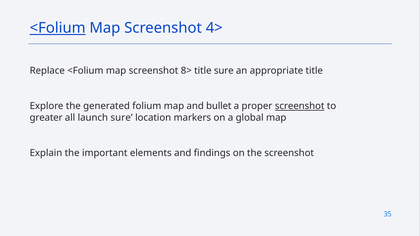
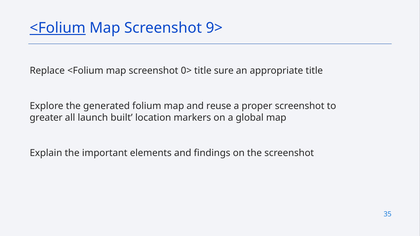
4>: 4> -> 9>
8>: 8> -> 0>
bullet: bullet -> reuse
screenshot at (300, 106) underline: present -> none
launch sure: sure -> built
